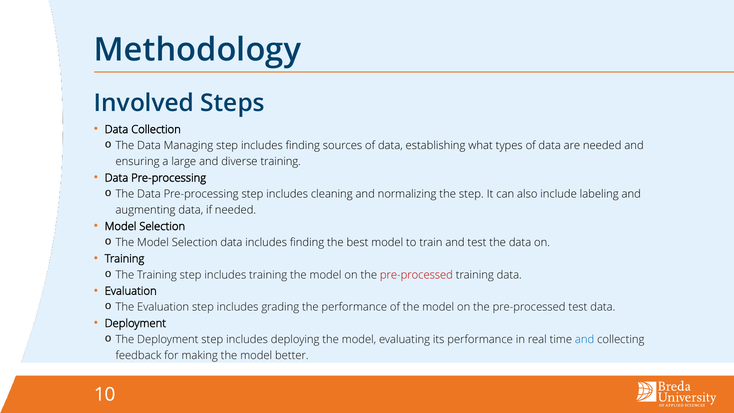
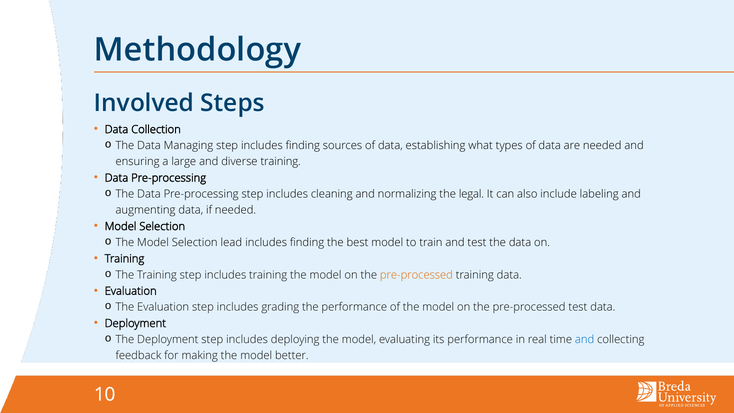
the step: step -> legal
Selection data: data -> lead
pre-processed at (416, 275) colour: red -> orange
